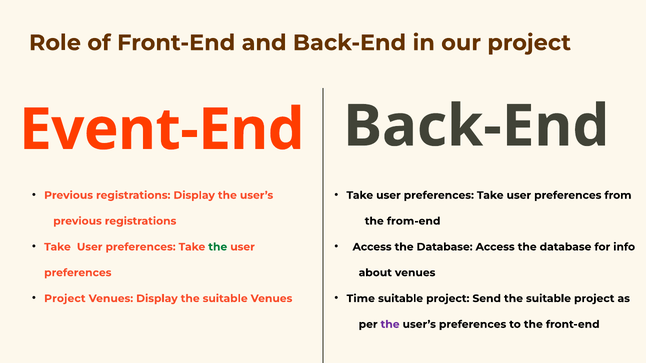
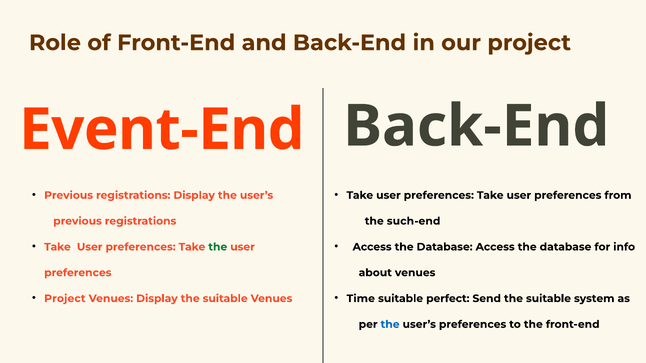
from-end: from-end -> such-end
project at (448, 299): project -> perfect
the suitable project: project -> system
the at (390, 325) colour: purple -> blue
